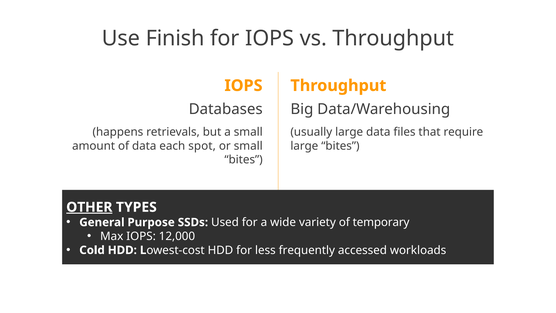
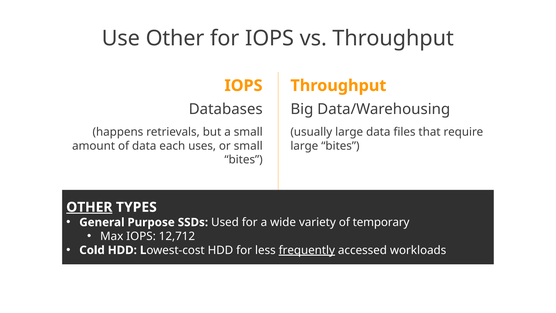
Use Finish: Finish -> Other
spot: spot -> uses
12,000: 12,000 -> 12,712
frequently underline: none -> present
